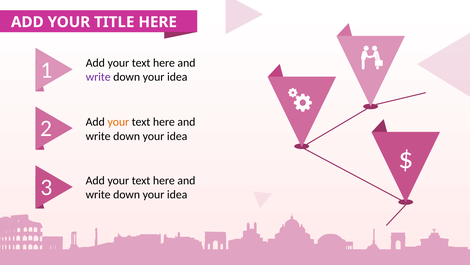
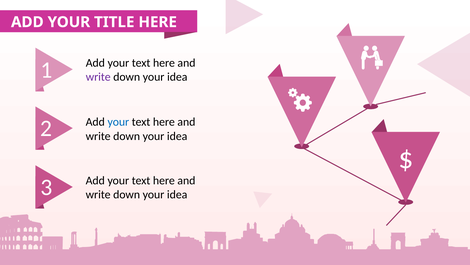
your at (118, 122) colour: orange -> blue
